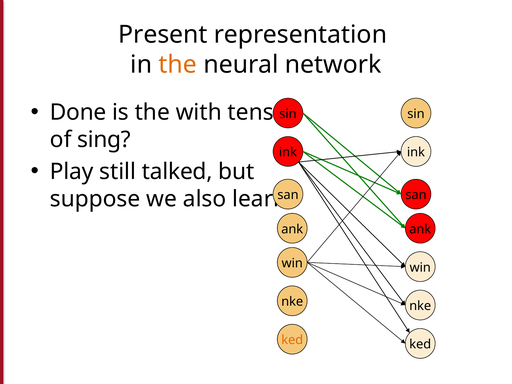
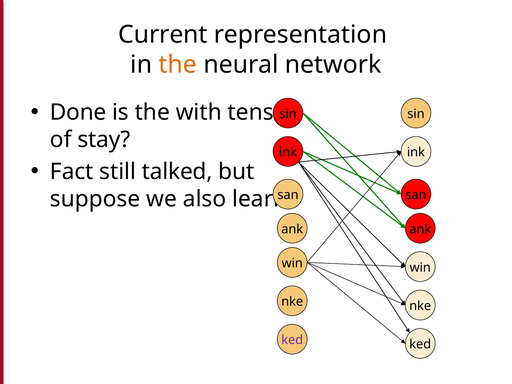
Present: Present -> Current
sing: sing -> stay
Play: Play -> Fact
ked at (292, 340) colour: orange -> purple
